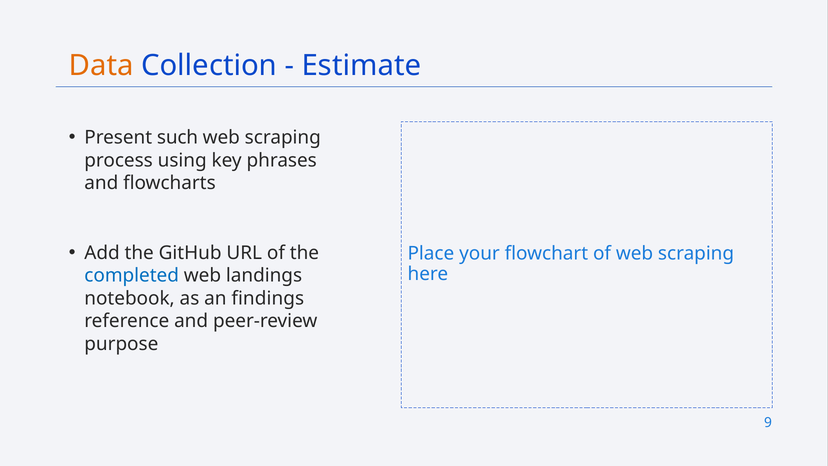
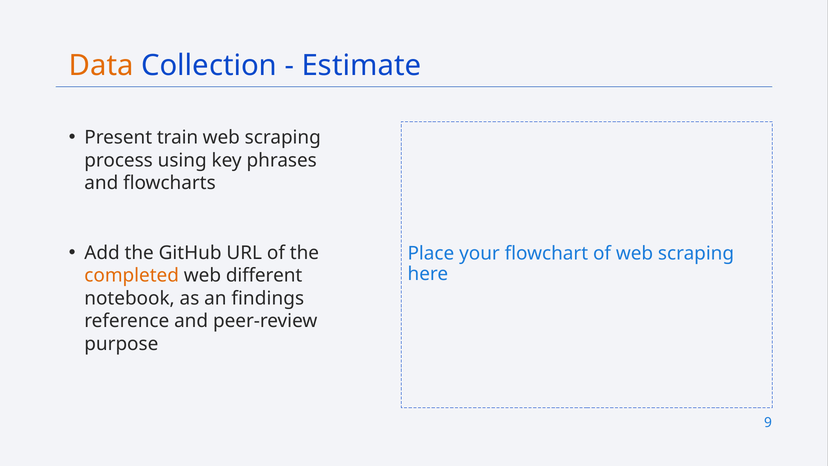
such: such -> train
completed colour: blue -> orange
landings: landings -> different
